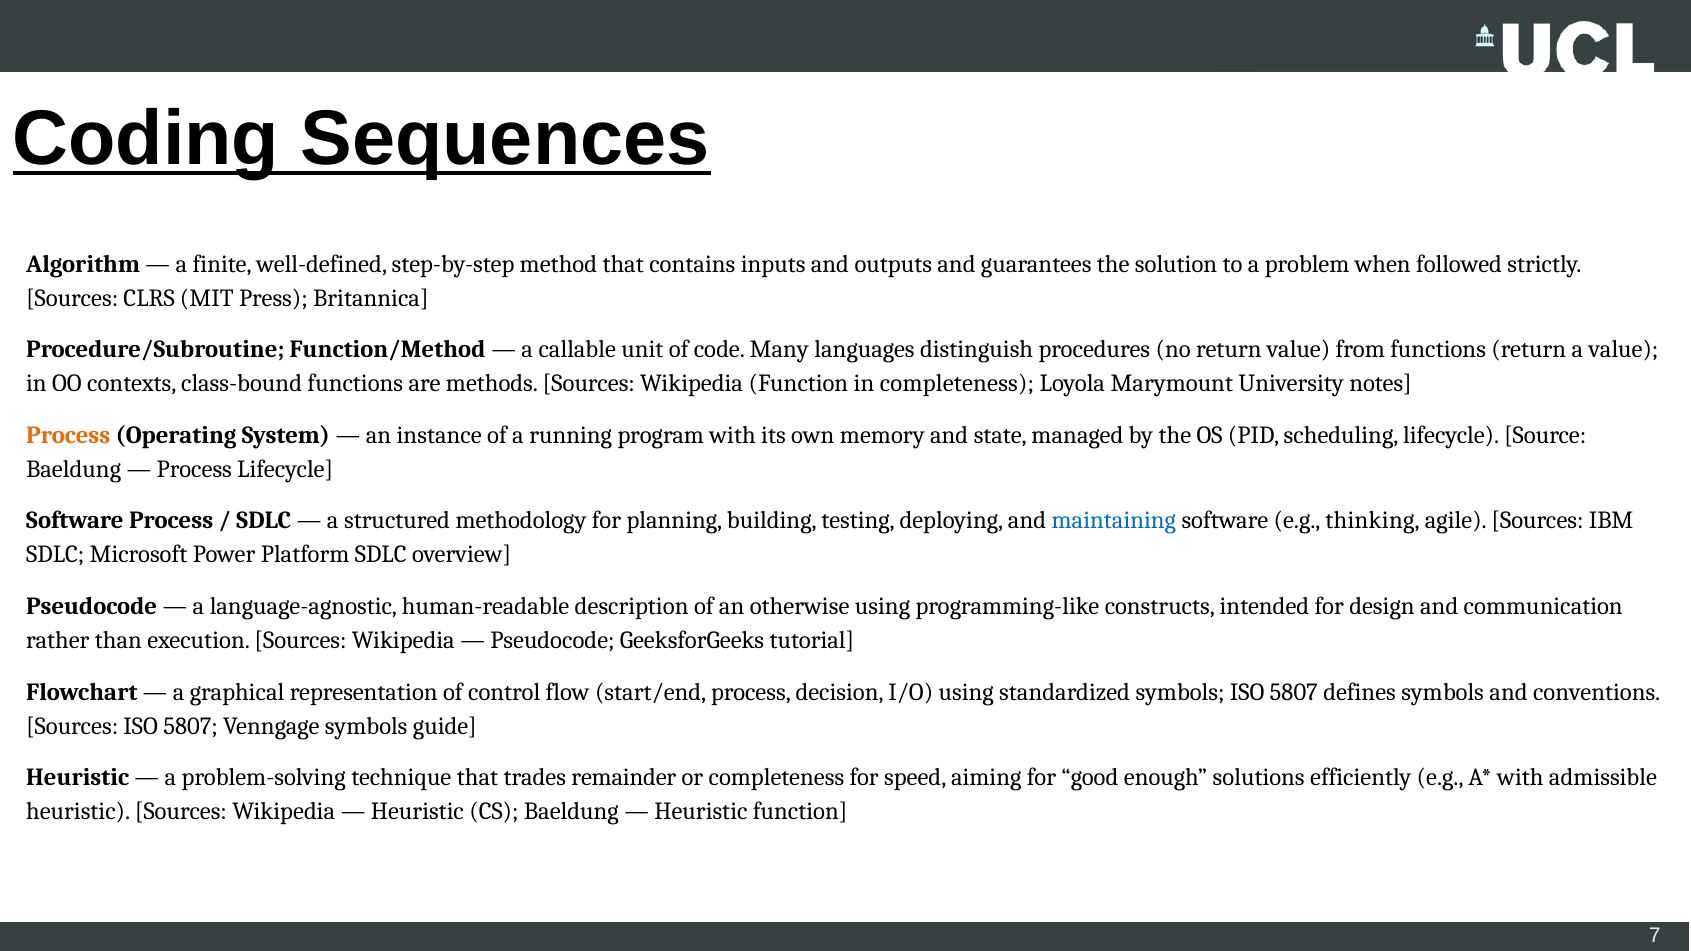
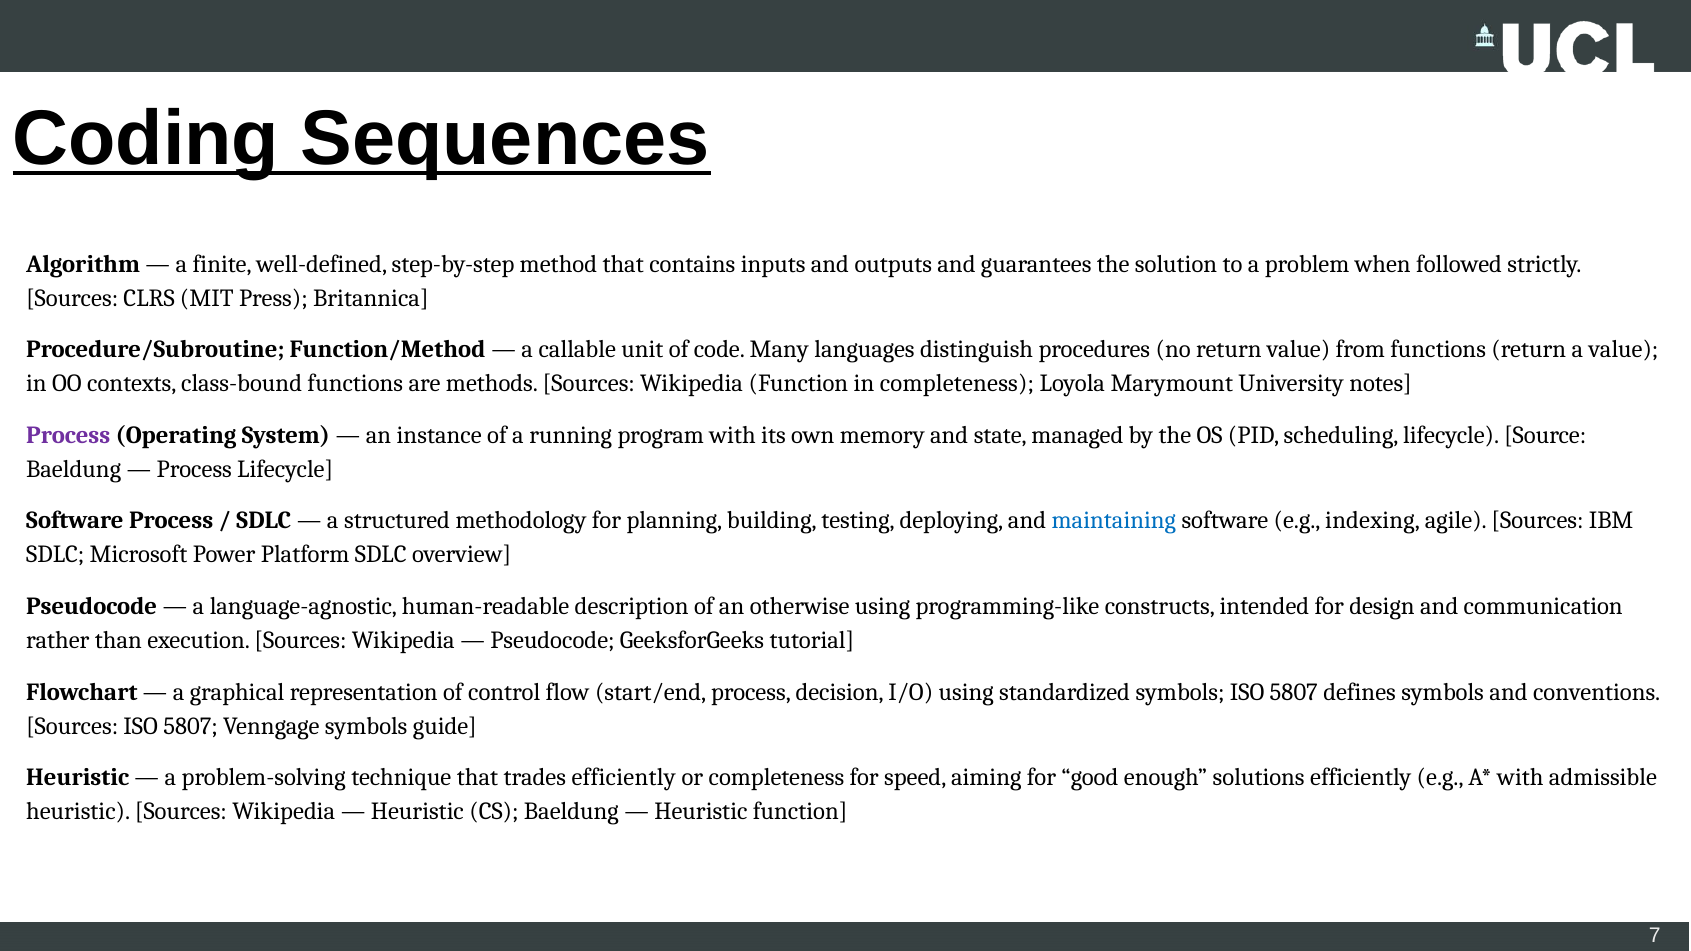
Process at (68, 435) colour: orange -> purple
thinking: thinking -> indexing
trades remainder: remainder -> efficiently
